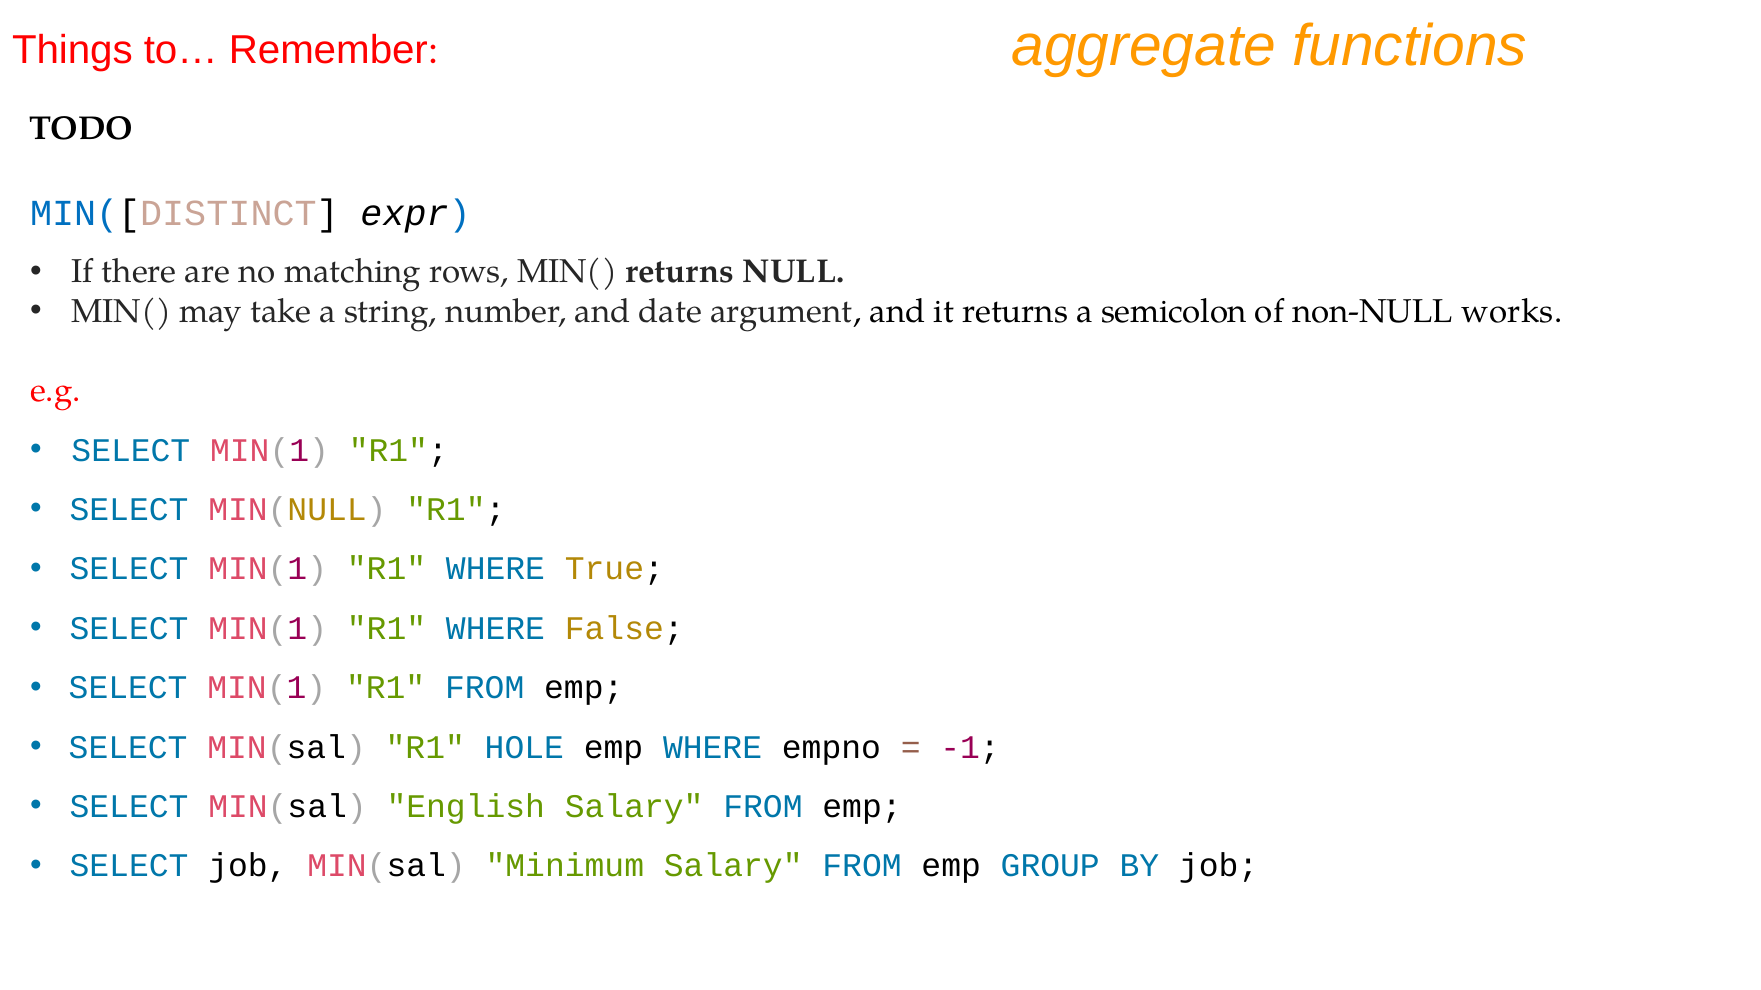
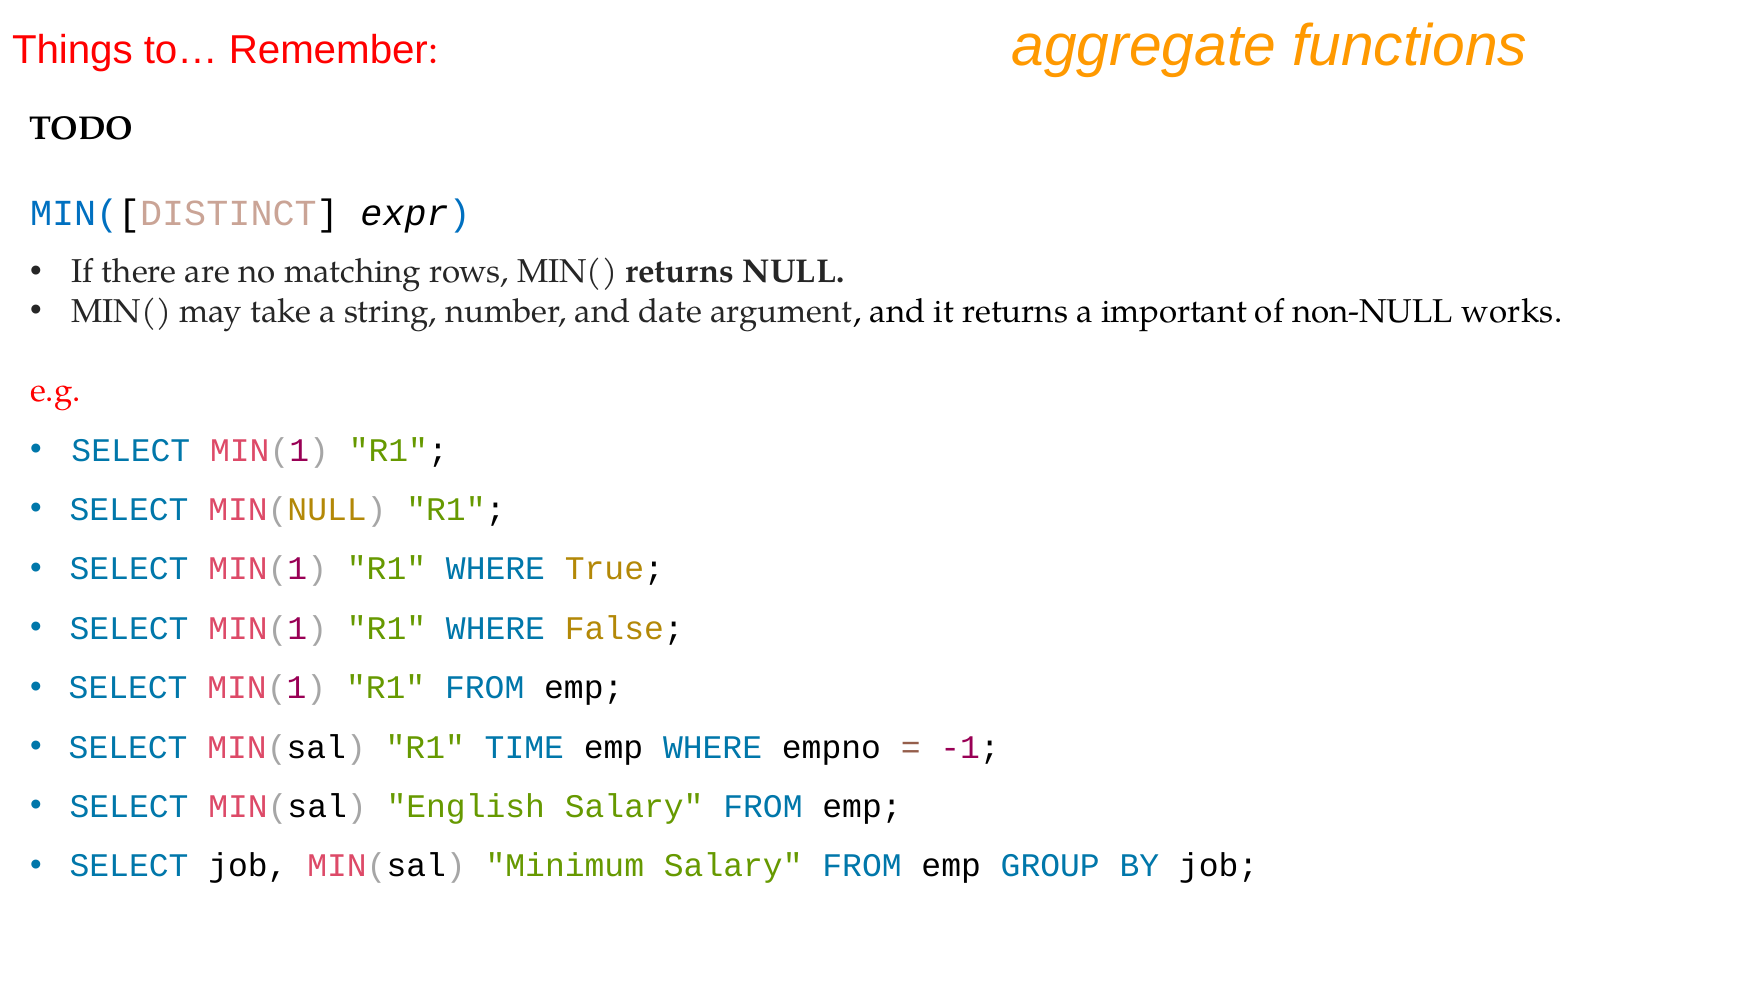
semicolon: semicolon -> important
HOLE: HOLE -> TIME
